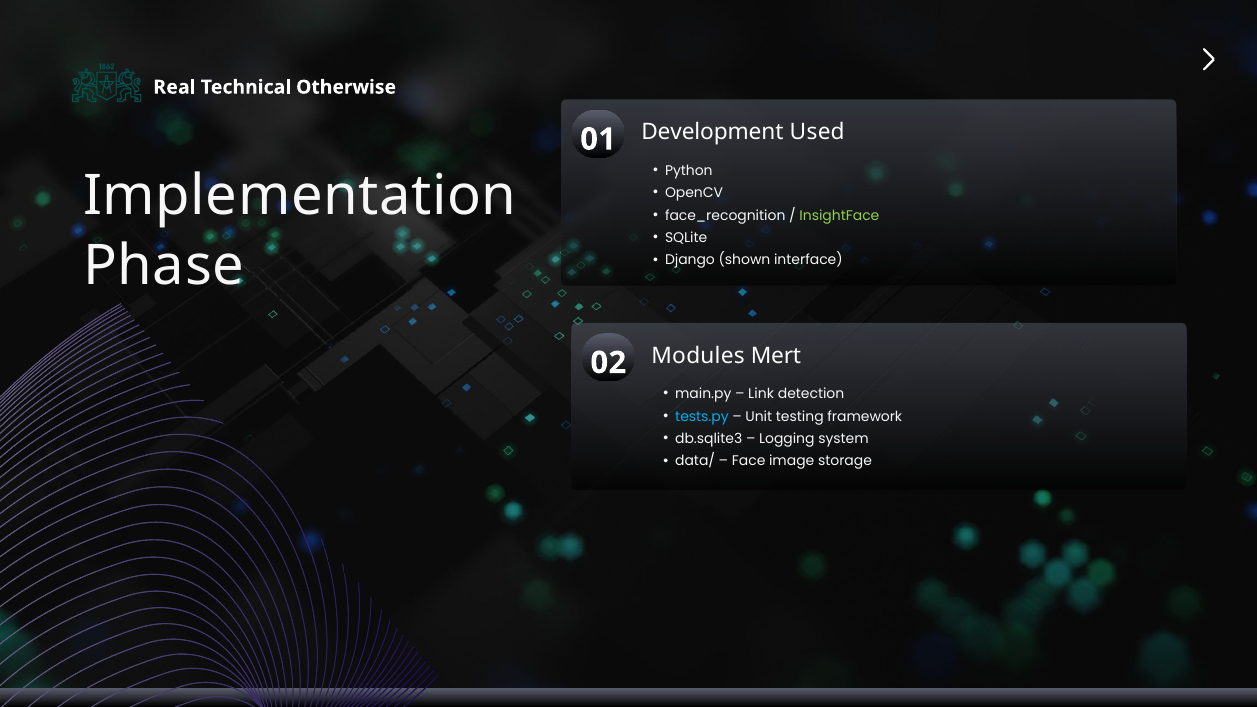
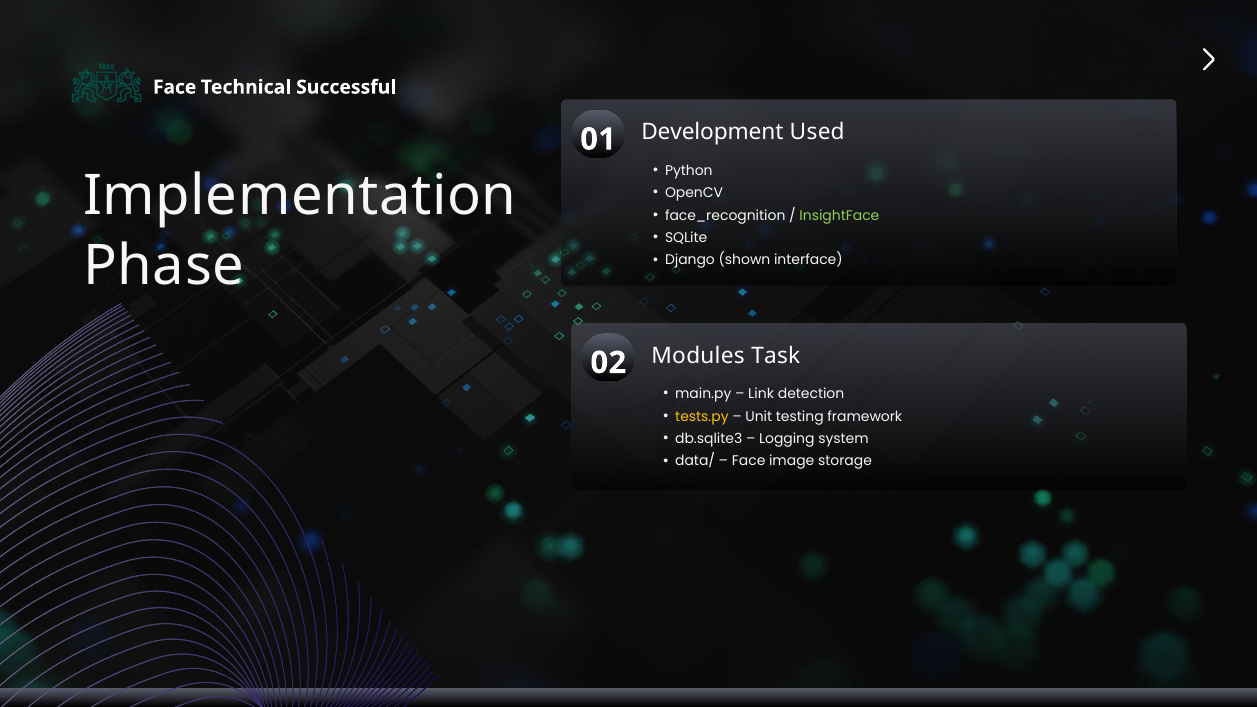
Real at (174, 87): Real -> Face
Otherwise: Otherwise -> Successful
Mert: Mert -> Task
tests.py colour: light blue -> yellow
